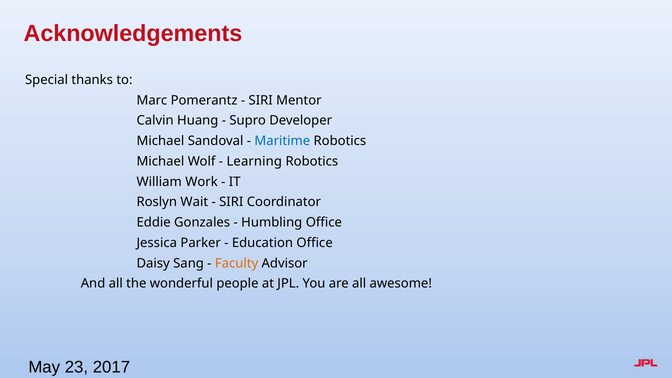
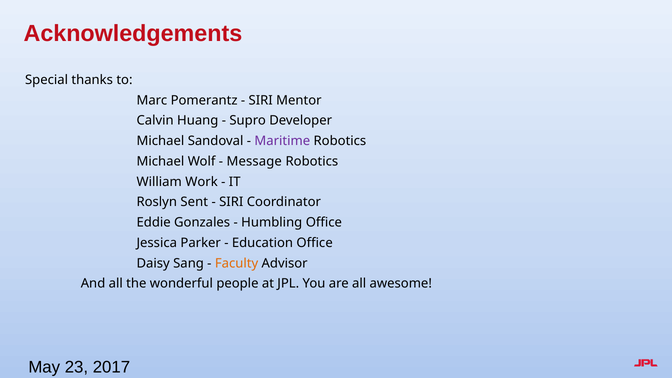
Maritime colour: blue -> purple
Learning: Learning -> Message
Wait: Wait -> Sent
